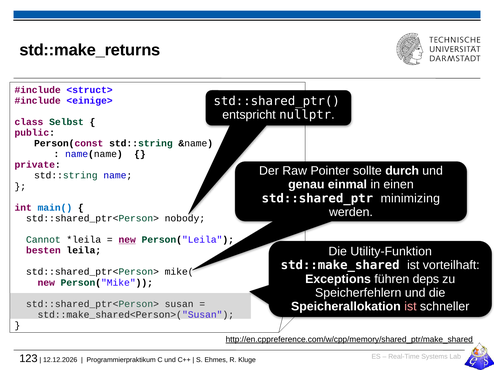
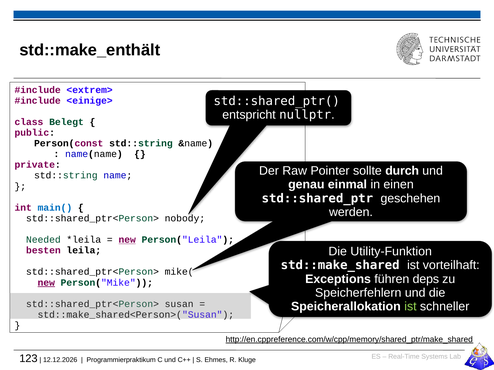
std::make_returns: std::make_returns -> std::make_enthält
<struct>: <struct> -> <extrem>
Selbst: Selbst -> Belegt
minimizing: minimizing -> geschehen
Cannot: Cannot -> Needed
new at (46, 283) underline: none -> present
ist at (410, 307) colour: pink -> light green
